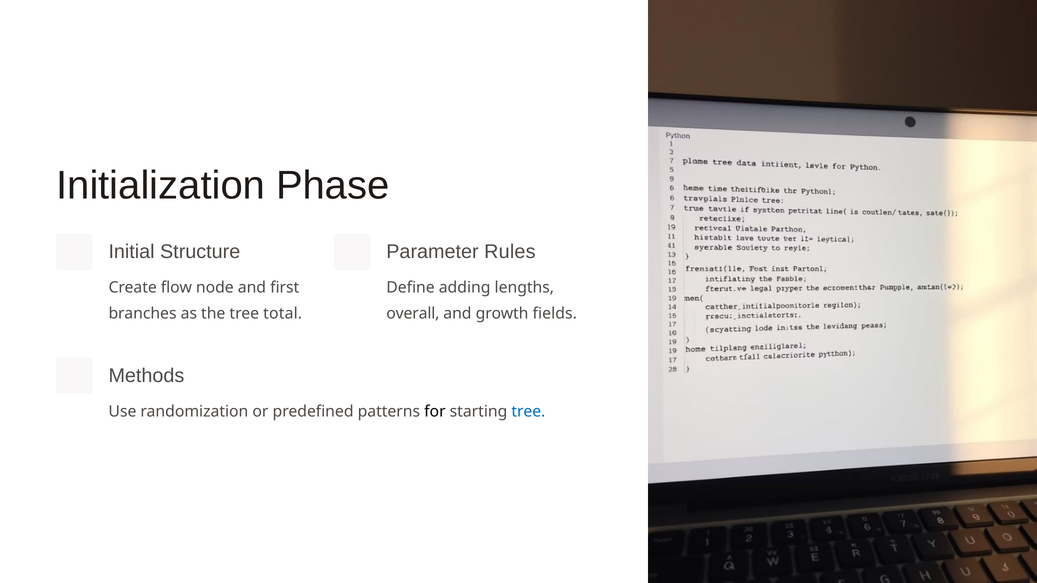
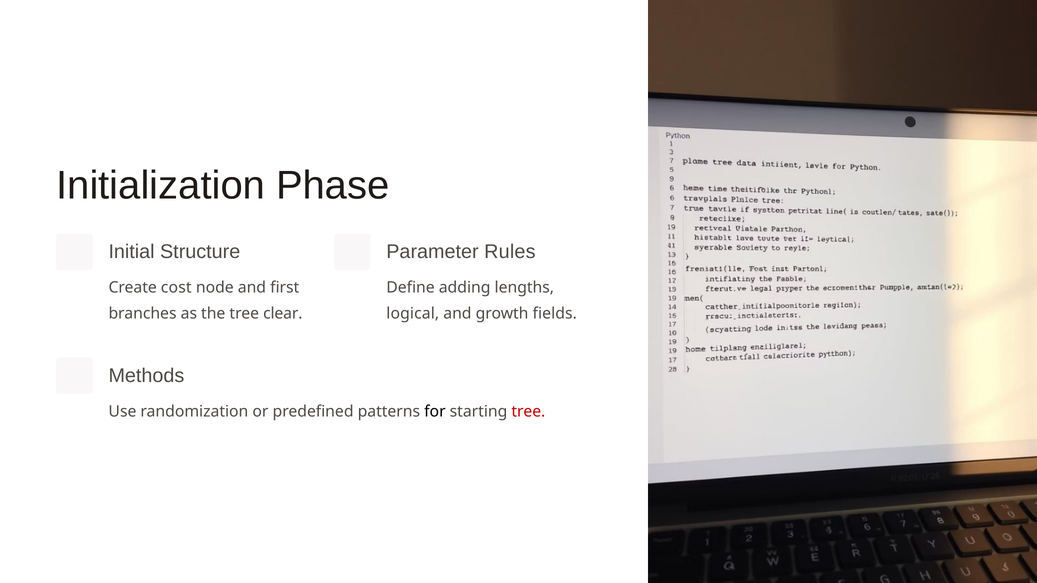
flow: flow -> cost
total: total -> clear
overall: overall -> logical
tree at (528, 412) colour: blue -> red
